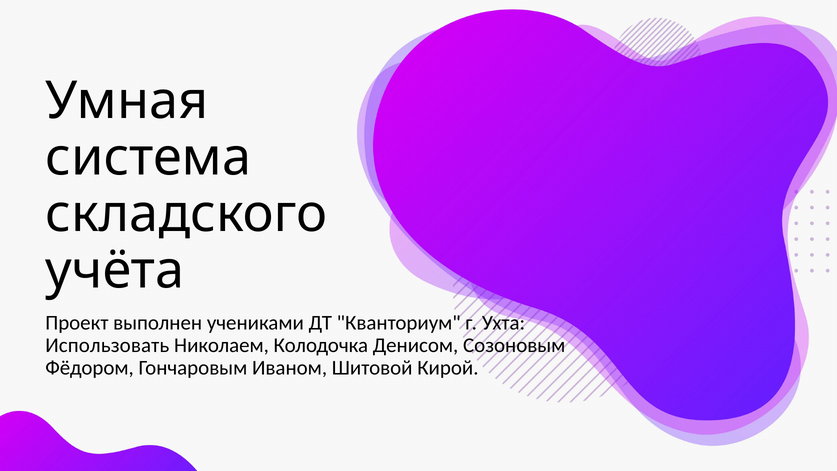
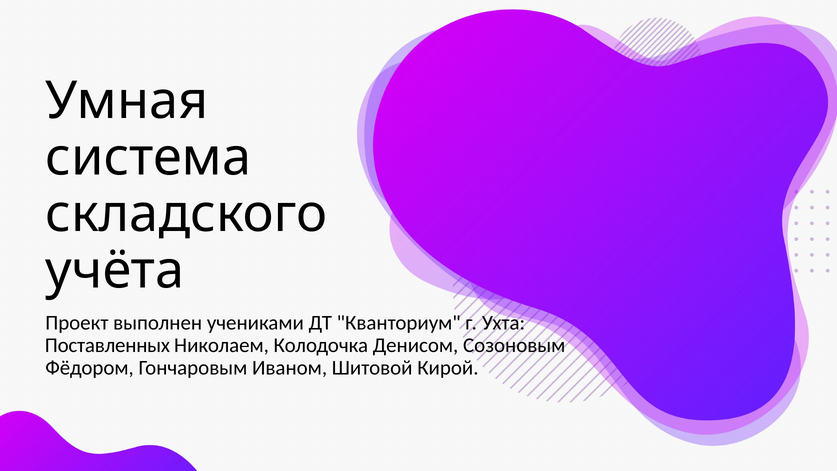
Использовать: Использовать -> Поставленных
